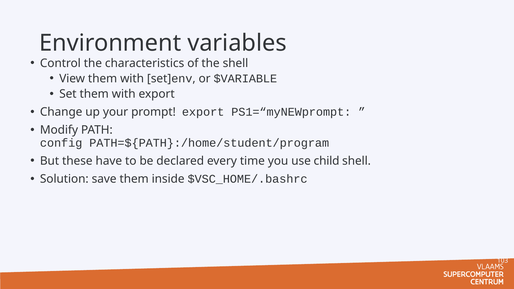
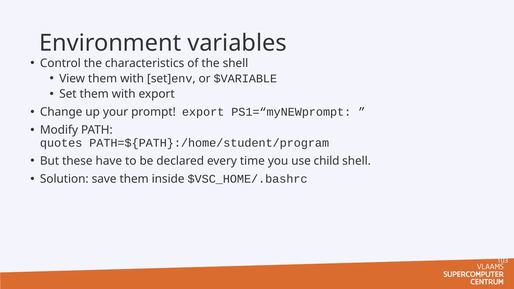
config: config -> quotes
